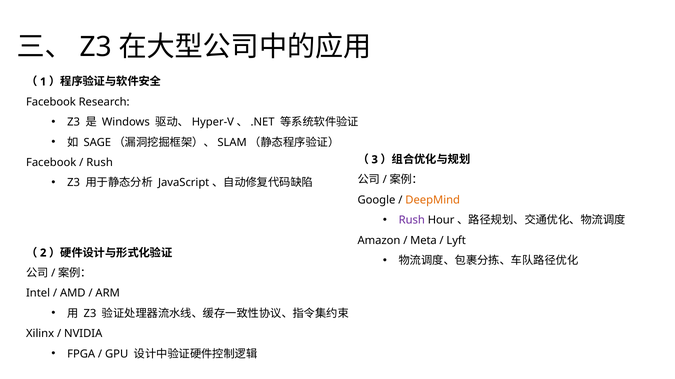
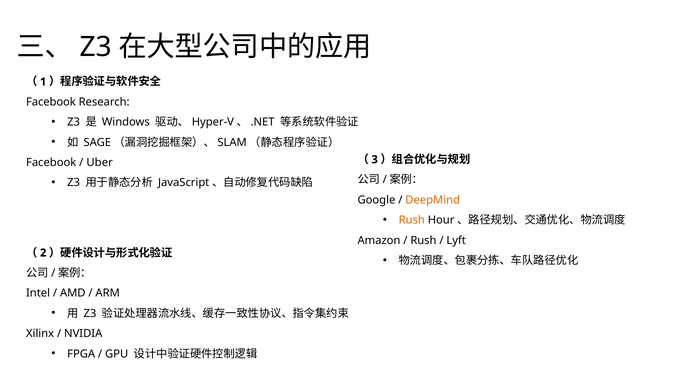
Rush at (100, 163): Rush -> Uber
Rush at (412, 221) colour: purple -> orange
Meta at (423, 241): Meta -> Rush
